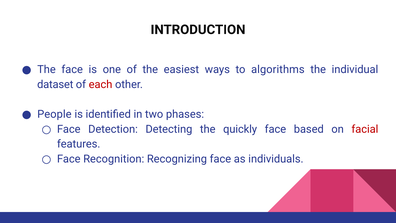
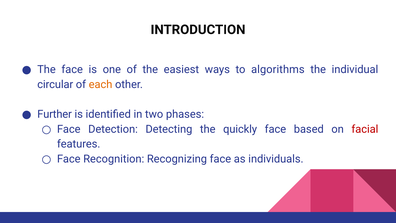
dataset: dataset -> circular
each colour: red -> orange
People: People -> Further
